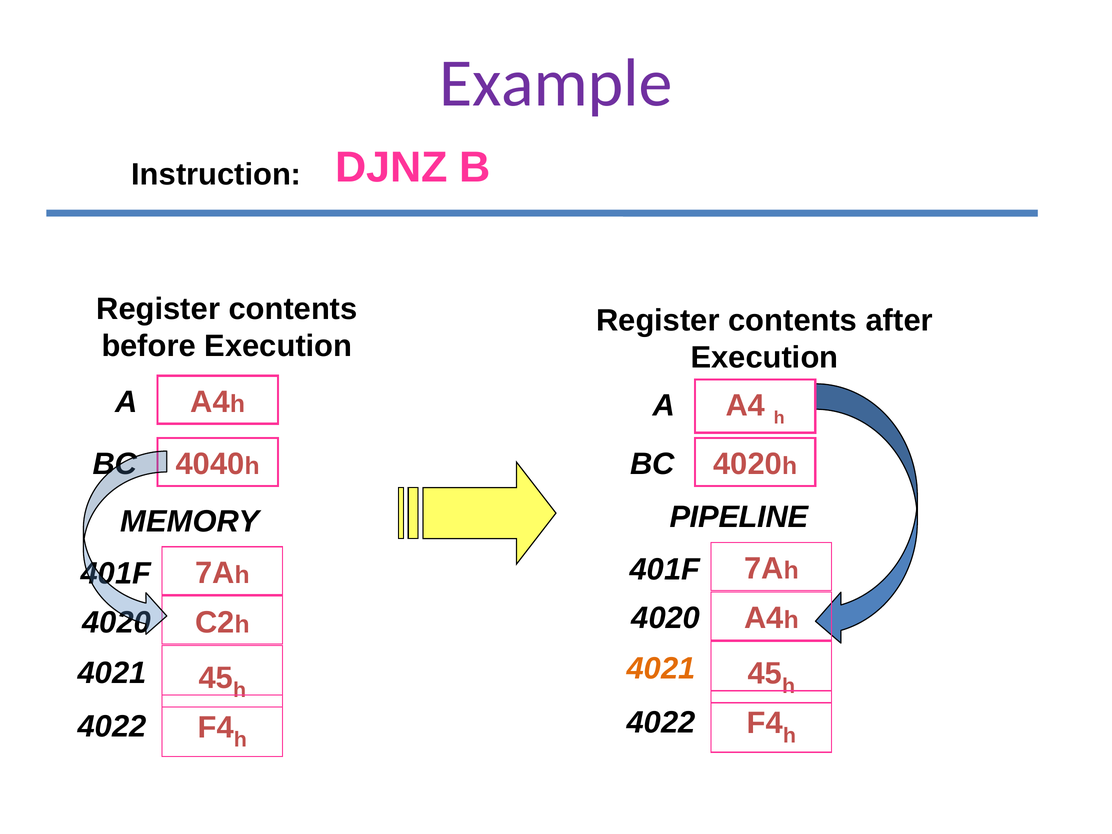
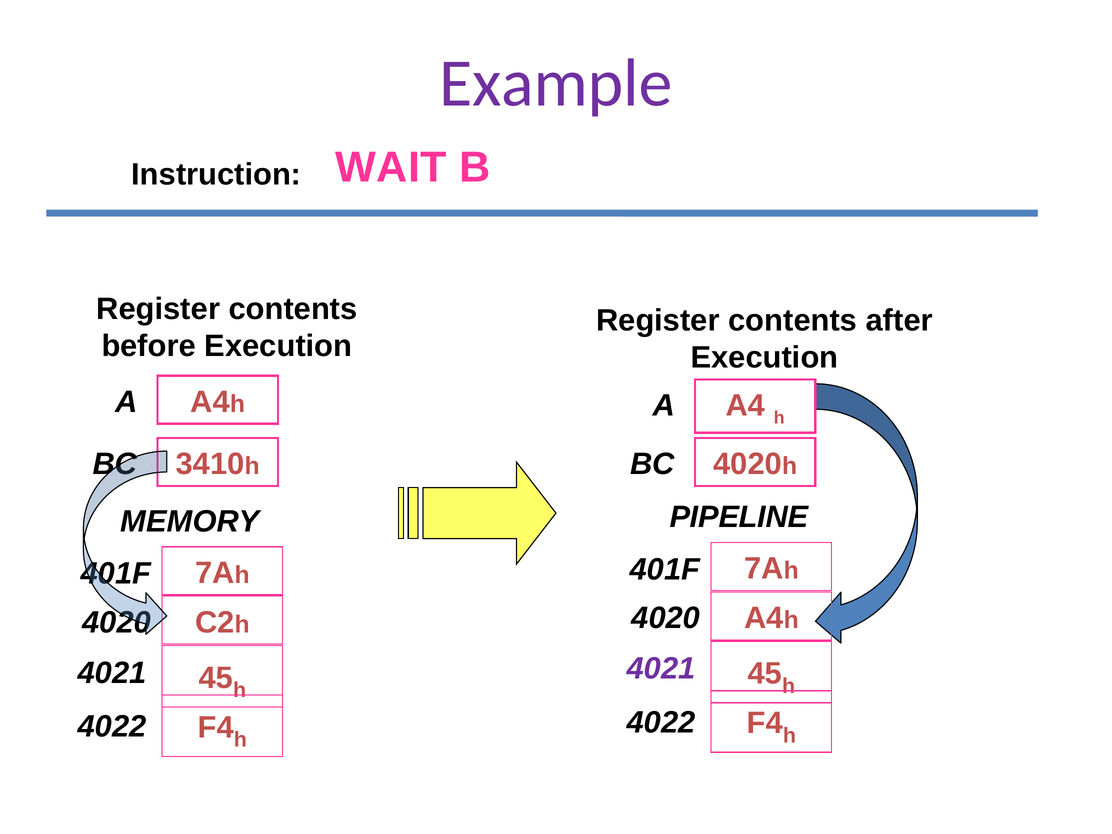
DJNZ: DJNZ -> WAIT
4040: 4040 -> 3410
4021 at (661, 669) colour: orange -> purple
